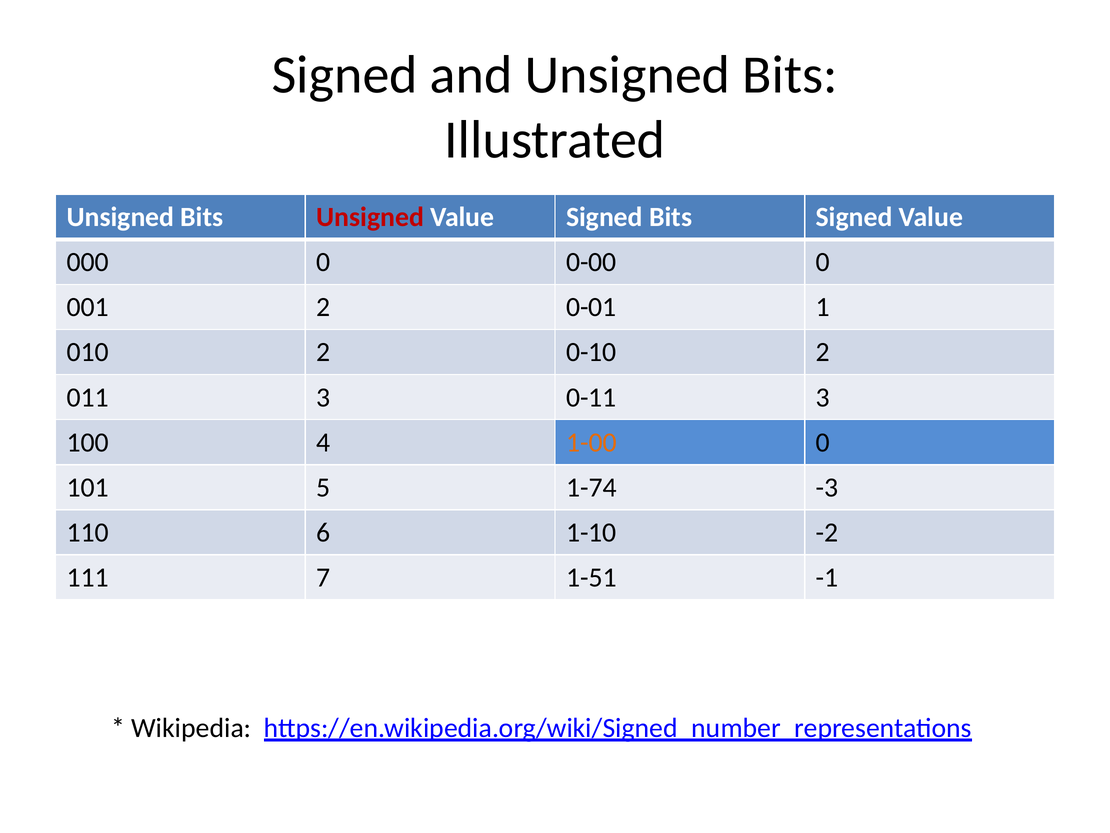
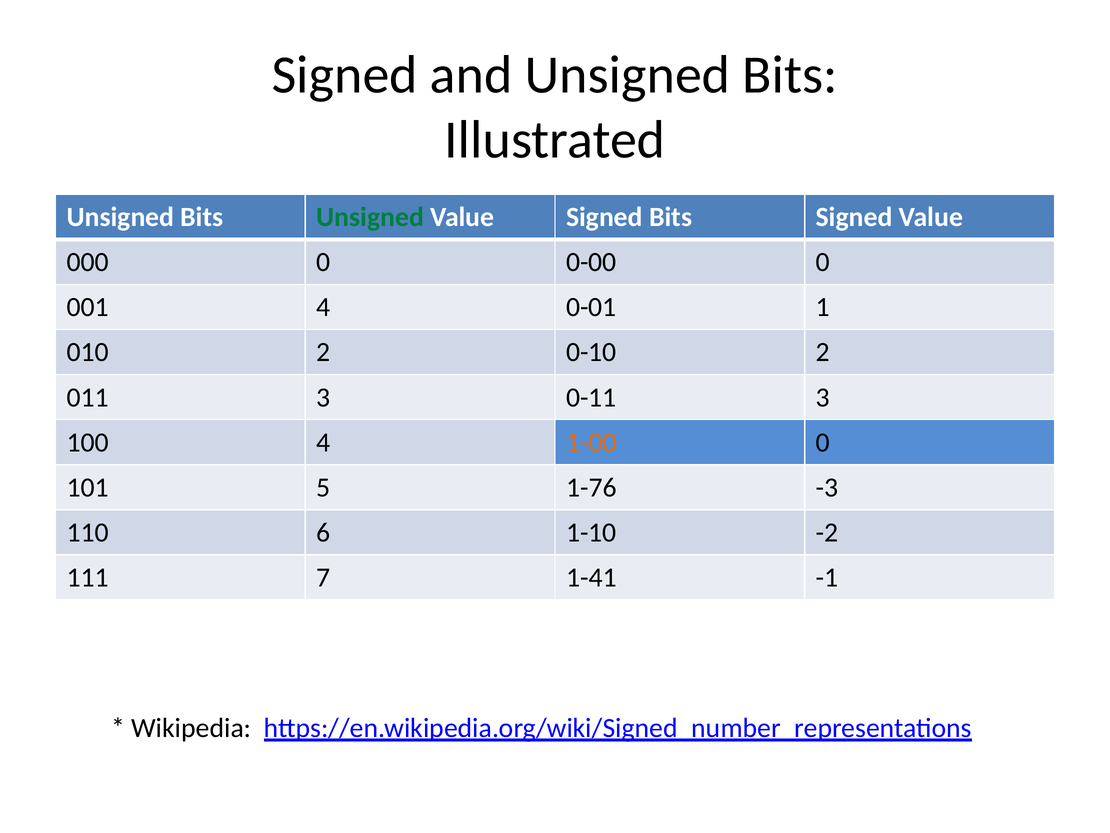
Unsigned at (370, 217) colour: red -> green
001 2: 2 -> 4
1-74: 1-74 -> 1-76
1-51: 1-51 -> 1-41
